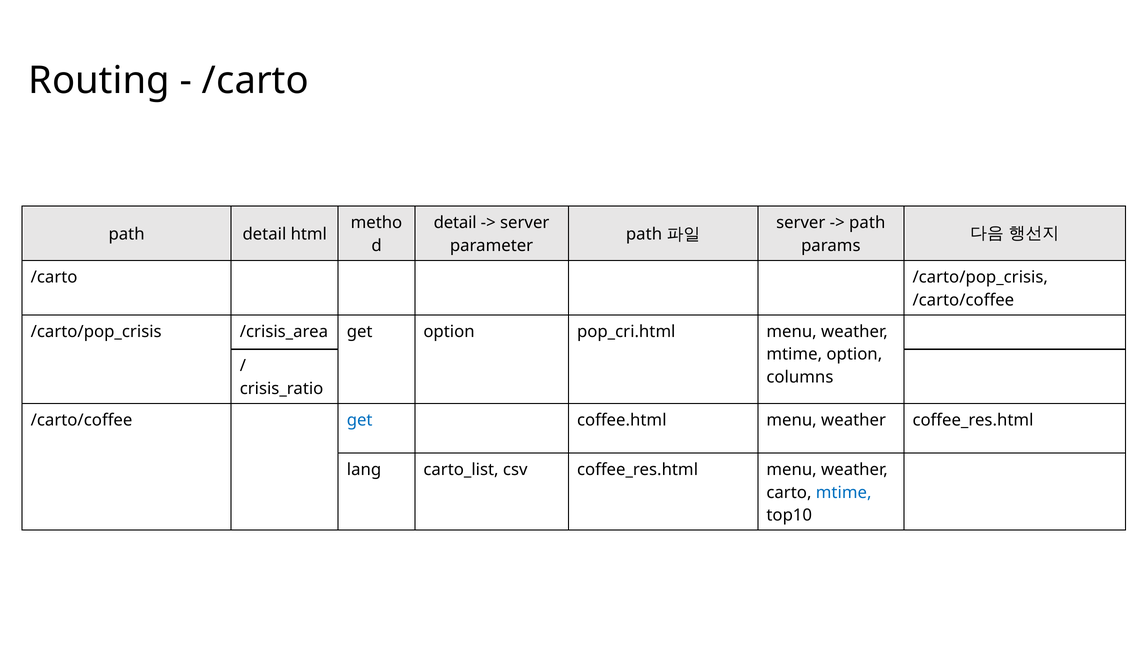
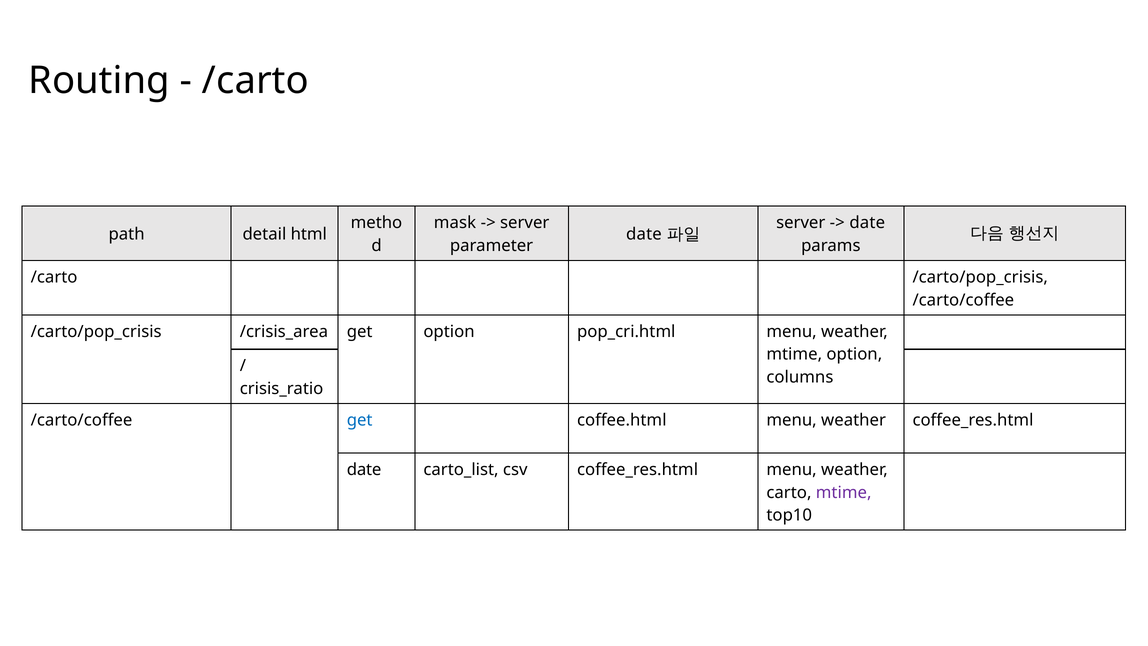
detail at (455, 223): detail -> mask
path at (867, 223): path -> date
path at (644, 234): path -> date
lang at (364, 470): lang -> date
mtime at (844, 492) colour: blue -> purple
